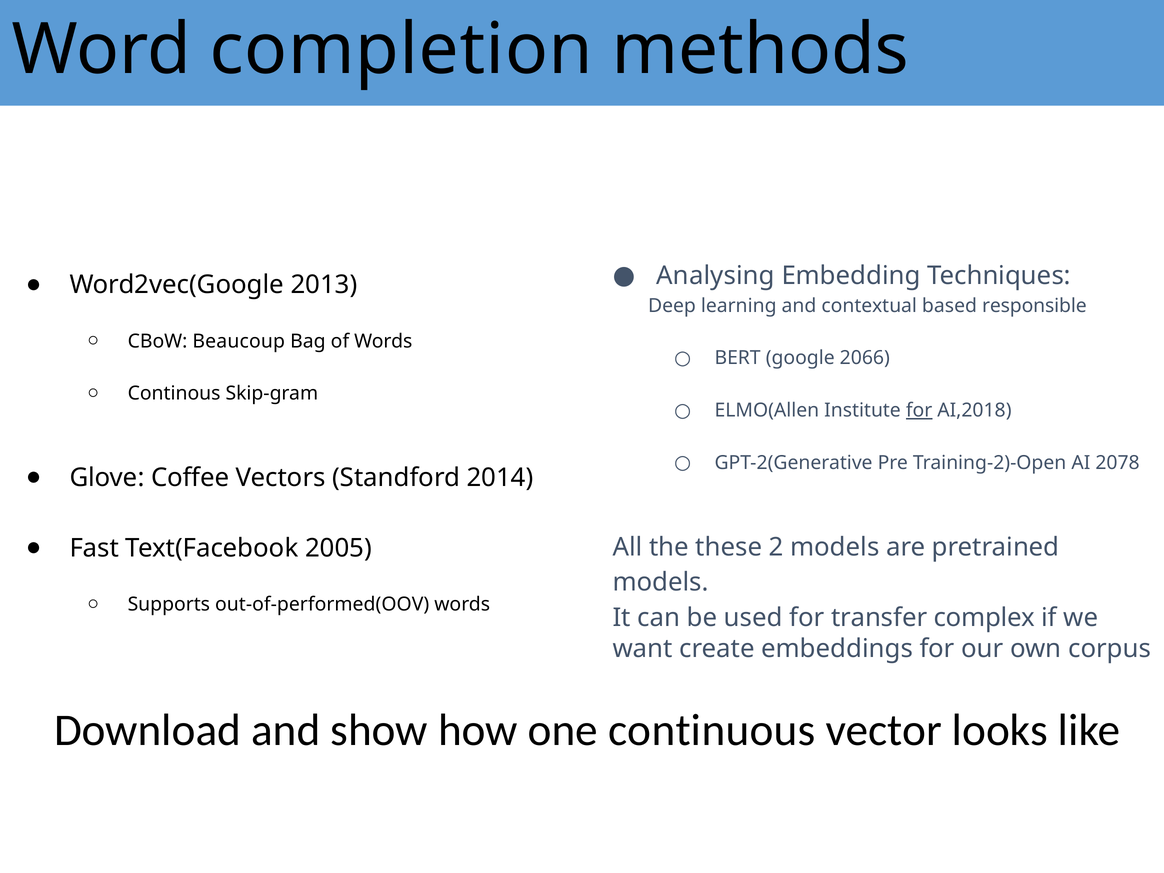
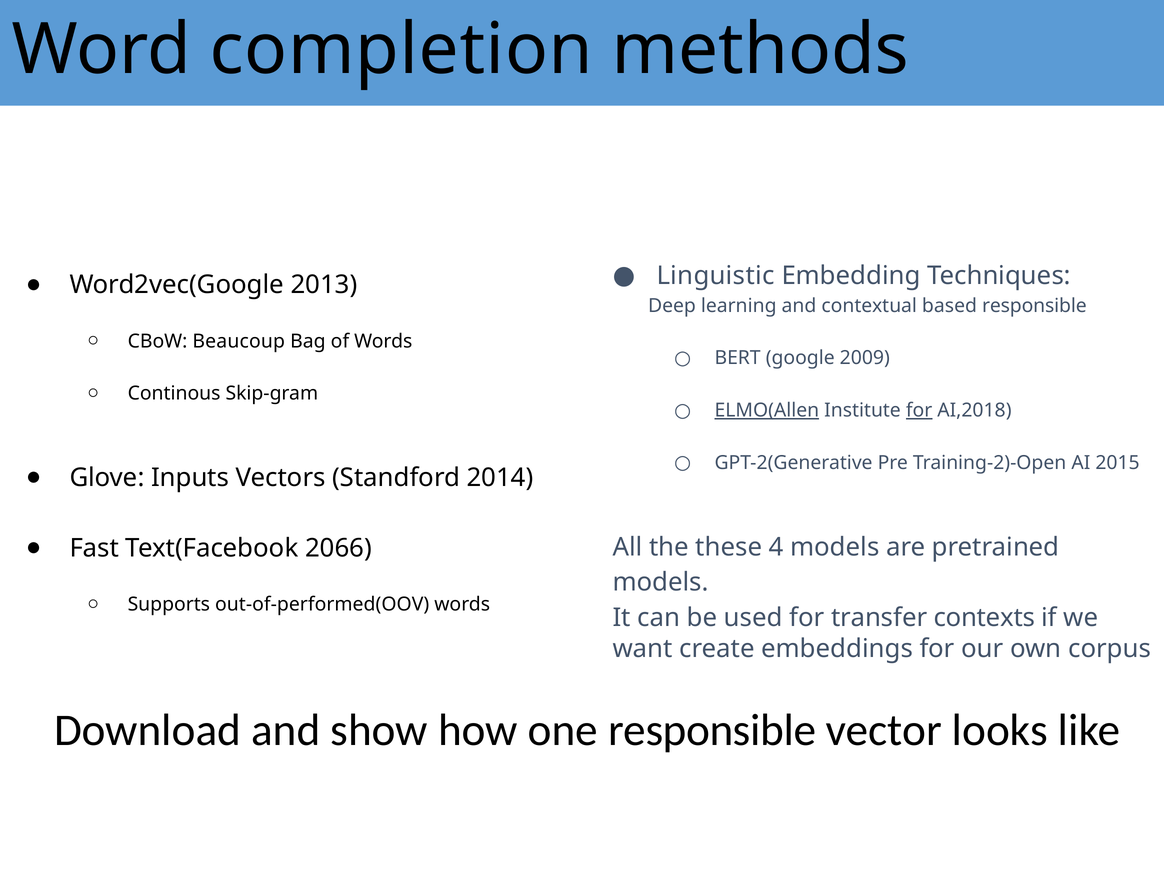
Analysing: Analysing -> Linguistic
2066: 2066 -> 2009
ELMO(Allen underline: none -> present
2078: 2078 -> 2015
Coffee: Coffee -> Inputs
2005: 2005 -> 2066
2: 2 -> 4
complex: complex -> contexts
one continuous: continuous -> responsible
